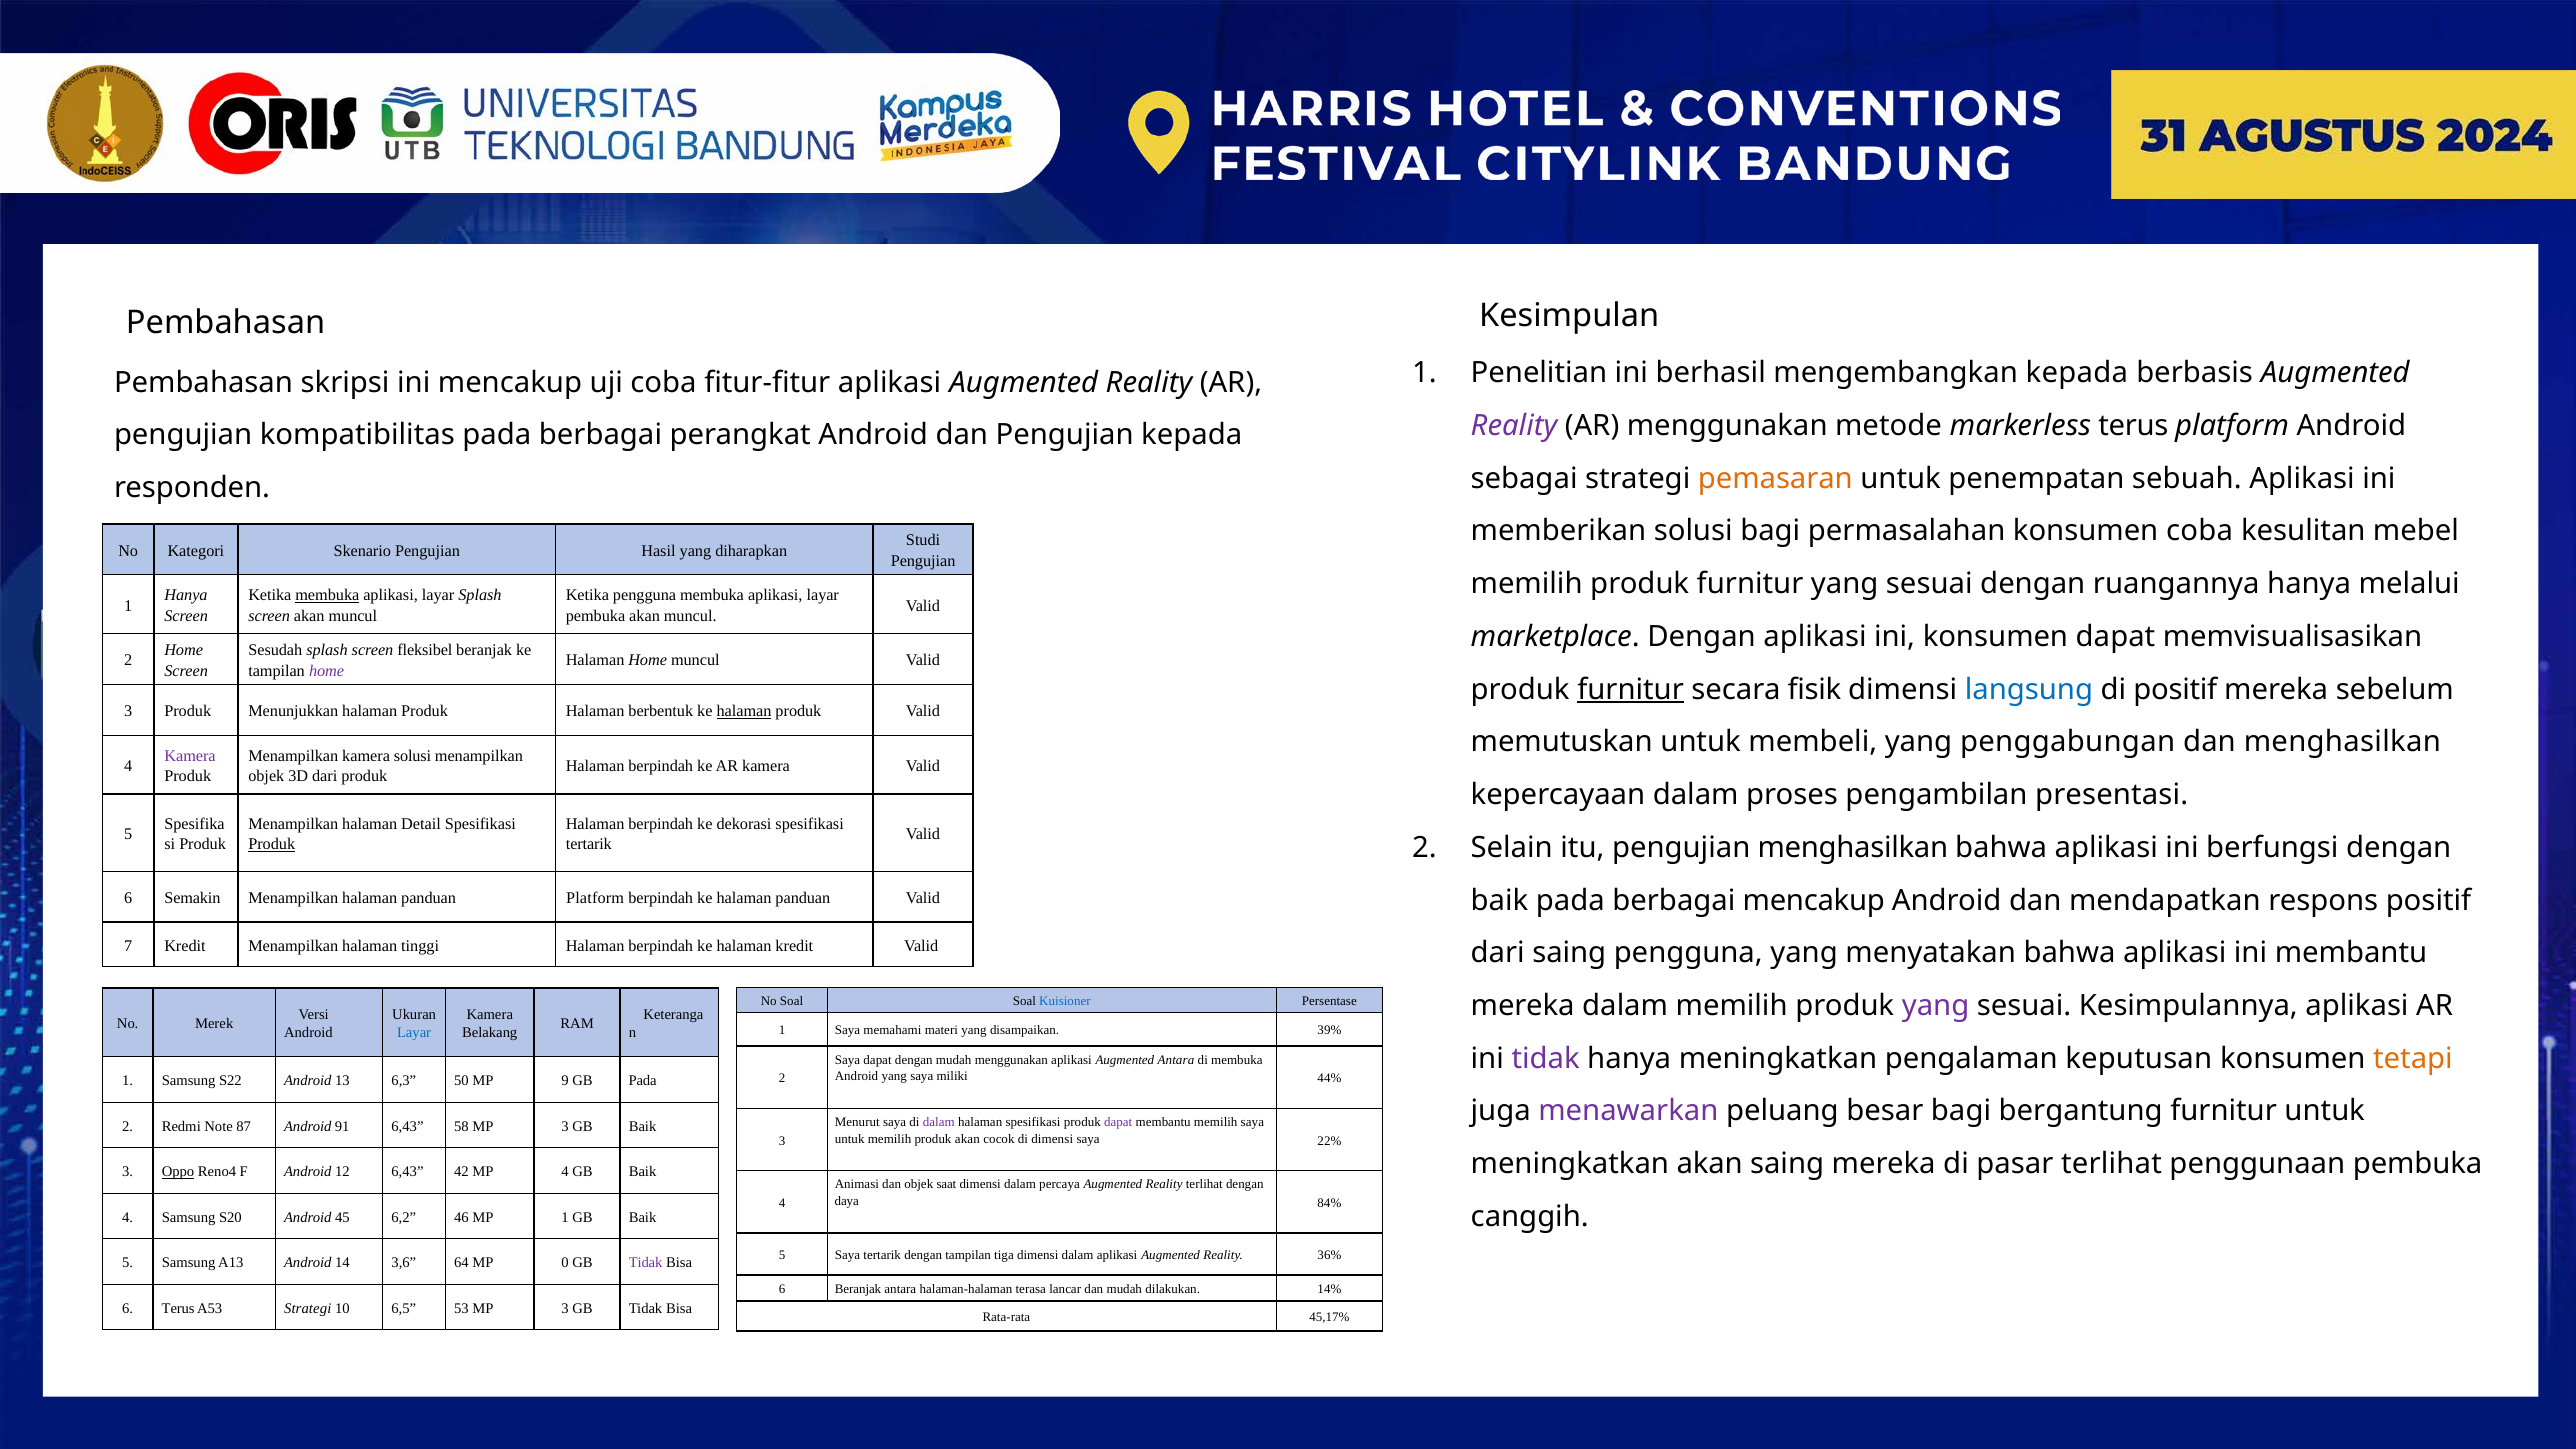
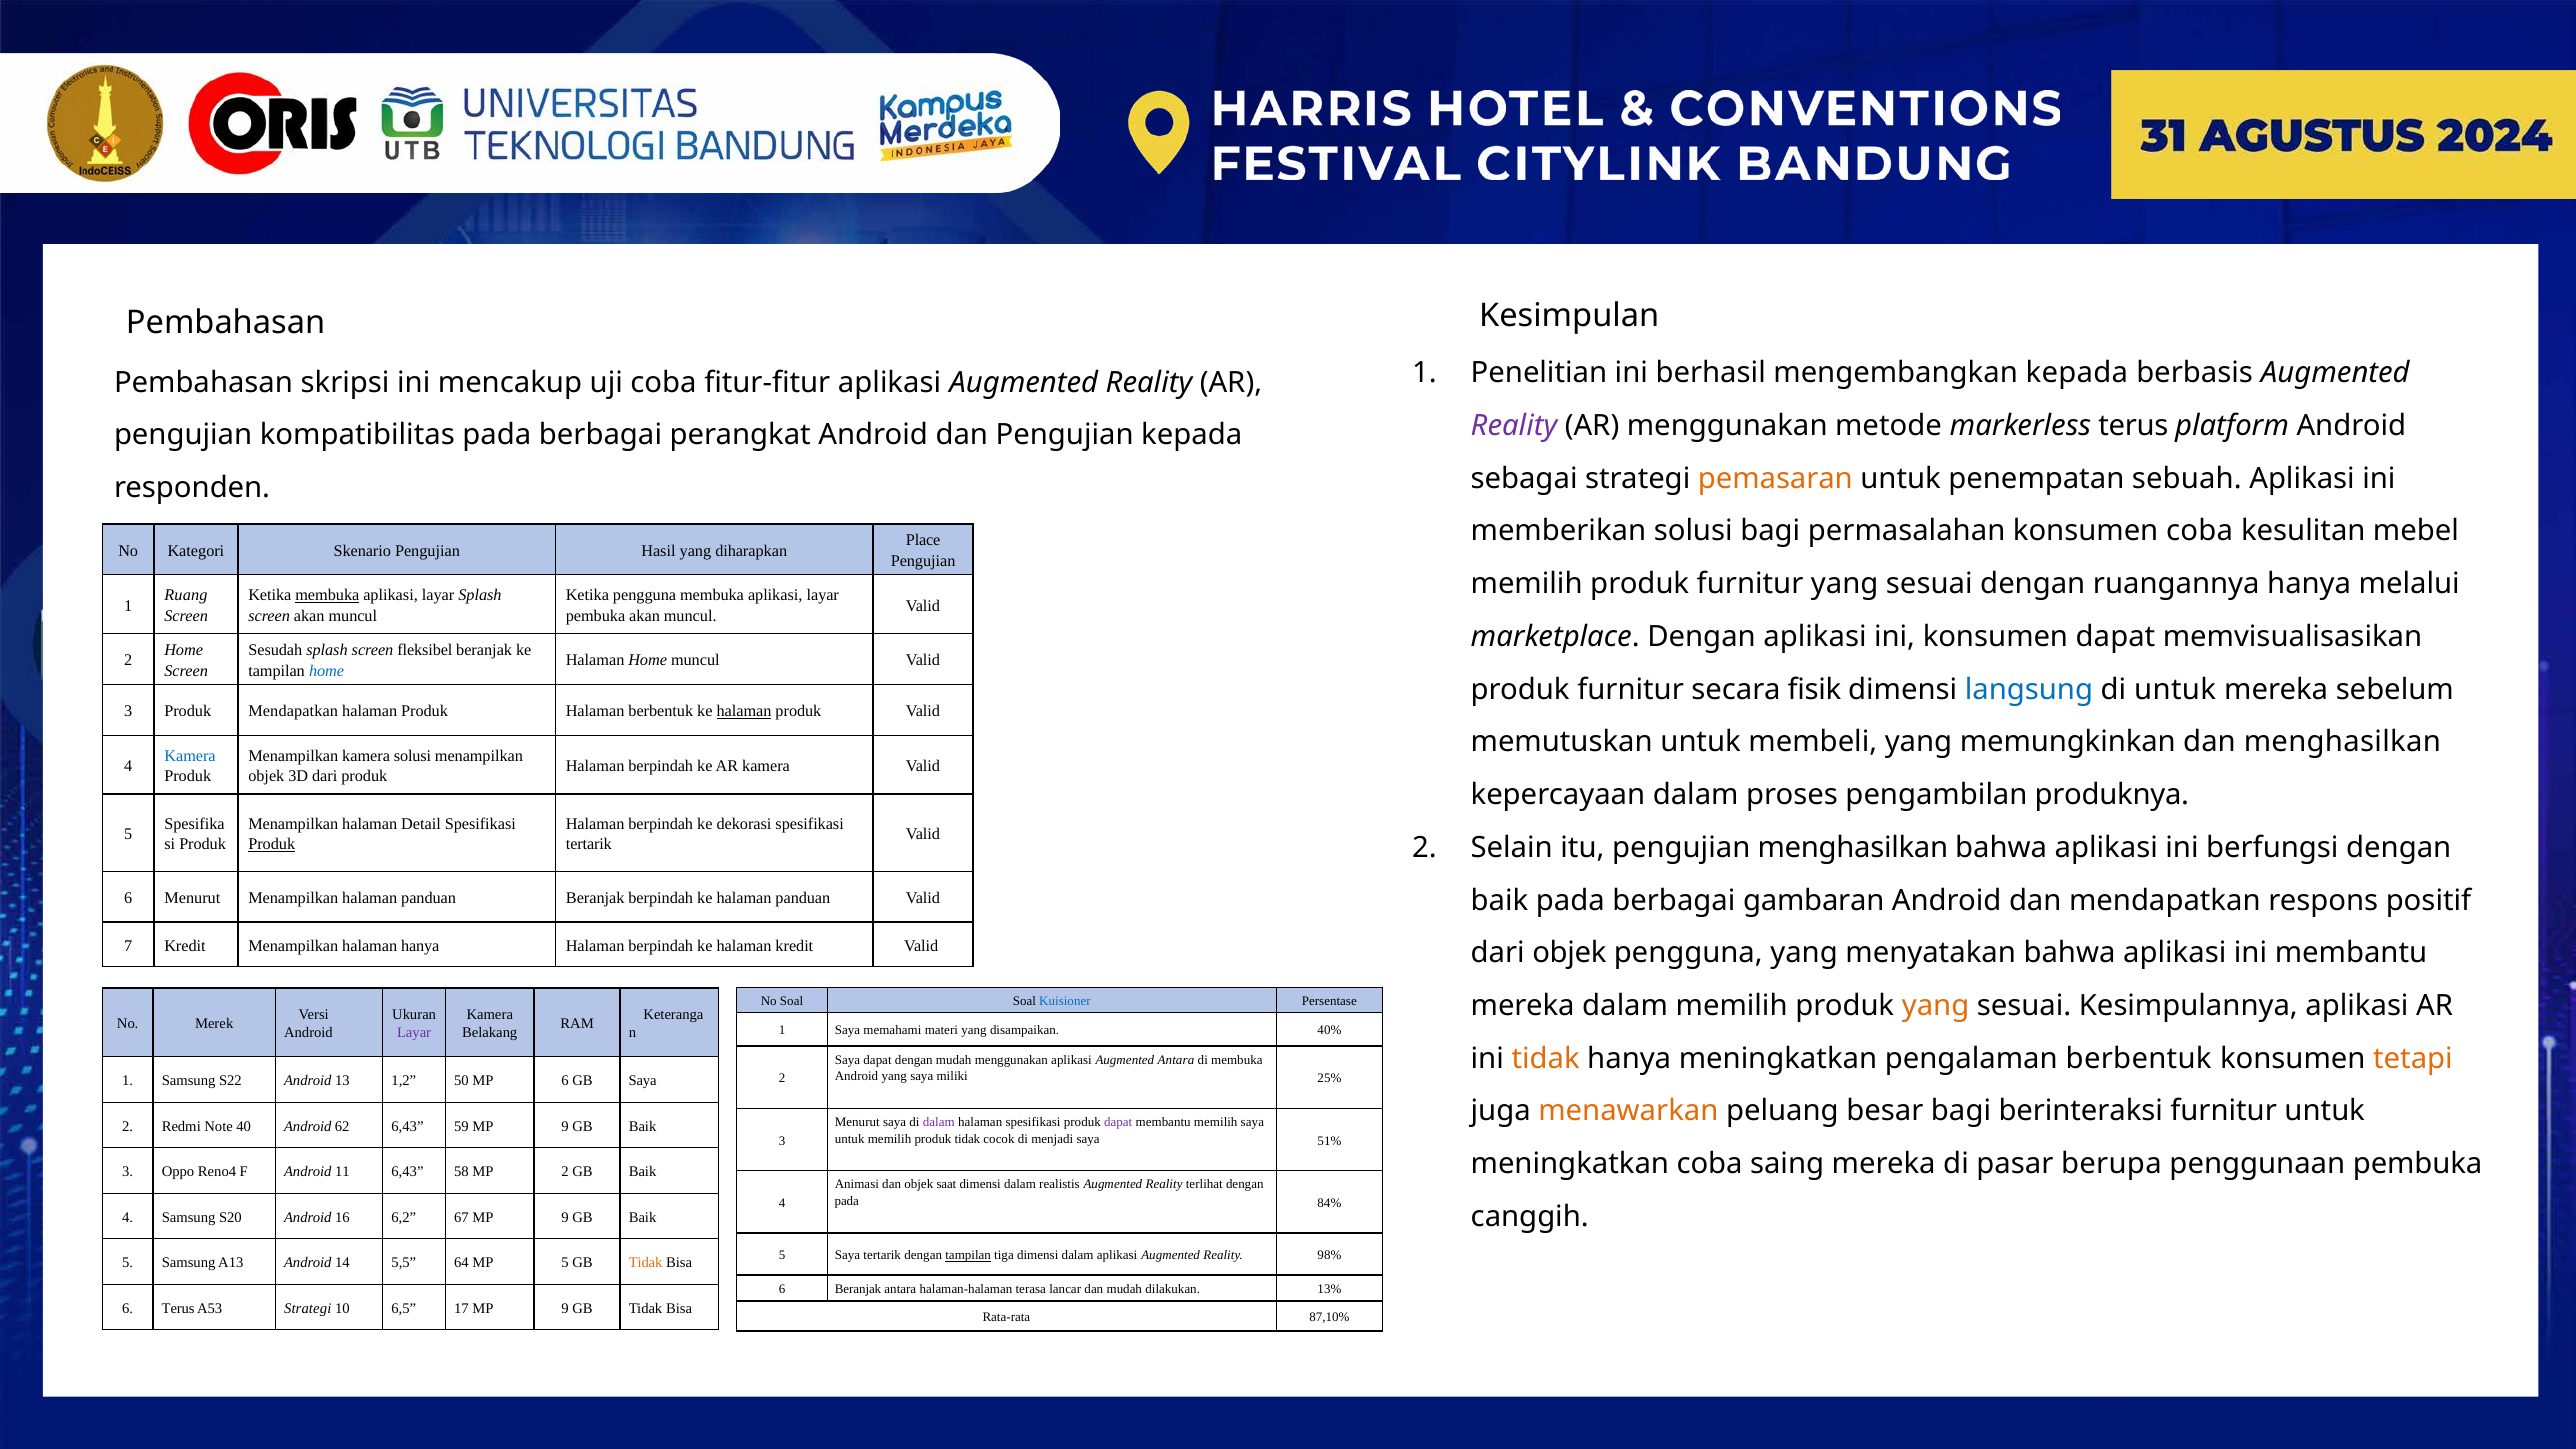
Studi: Studi -> Place
Hanya at (186, 595): Hanya -> Ruang
home at (327, 671) colour: purple -> blue
furnitur at (1631, 690) underline: present -> none
di positif: positif -> untuk
Produk Menunjukkan: Menunjukkan -> Mendapatkan
penggabungan: penggabungan -> memungkinkan
Kamera at (190, 756) colour: purple -> blue
presentasi: presentasi -> produknya
6 Semakin: Semakin -> Menurut
panduan Platform: Platform -> Beranjak
berbagai mencakup: mencakup -> gambaran
halaman tinggi: tinggi -> hanya
dari saing: saing -> objek
yang at (1936, 1006) colour: purple -> orange
39%: 39% -> 40%
Layar at (414, 1033) colour: blue -> purple
tidak at (1546, 1059) colour: purple -> orange
pengalaman keputusan: keputusan -> berbentuk
44%: 44% -> 25%
6,3: 6,3 -> 1,2
MP 9: 9 -> 6
GB Pada: Pada -> Saya
menawarkan colour: purple -> orange
bergantung: bergantung -> berinteraksi
87: 87 -> 40
91: 91 -> 62
58: 58 -> 59
3 at (565, 1126): 3 -> 9
produk akan: akan -> tidak
di dimensi: dimensi -> menjadi
22%: 22% -> 51%
meningkatkan akan: akan -> coba
pasar terlihat: terlihat -> berupa
Oppo underline: present -> none
12: 12 -> 11
42: 42 -> 58
MP 4: 4 -> 2
percaya: percaya -> realistis
daya at (847, 1201): daya -> pada
45: 45 -> 16
46: 46 -> 67
1 at (565, 1217): 1 -> 9
tampilan at (968, 1255) underline: none -> present
36%: 36% -> 98%
3,6: 3,6 -> 5,5
MP 0: 0 -> 5
Tidak at (646, 1263) colour: purple -> orange
14%: 14% -> 13%
53: 53 -> 17
3 at (565, 1308): 3 -> 9
45,17%: 45,17% -> 87,10%
